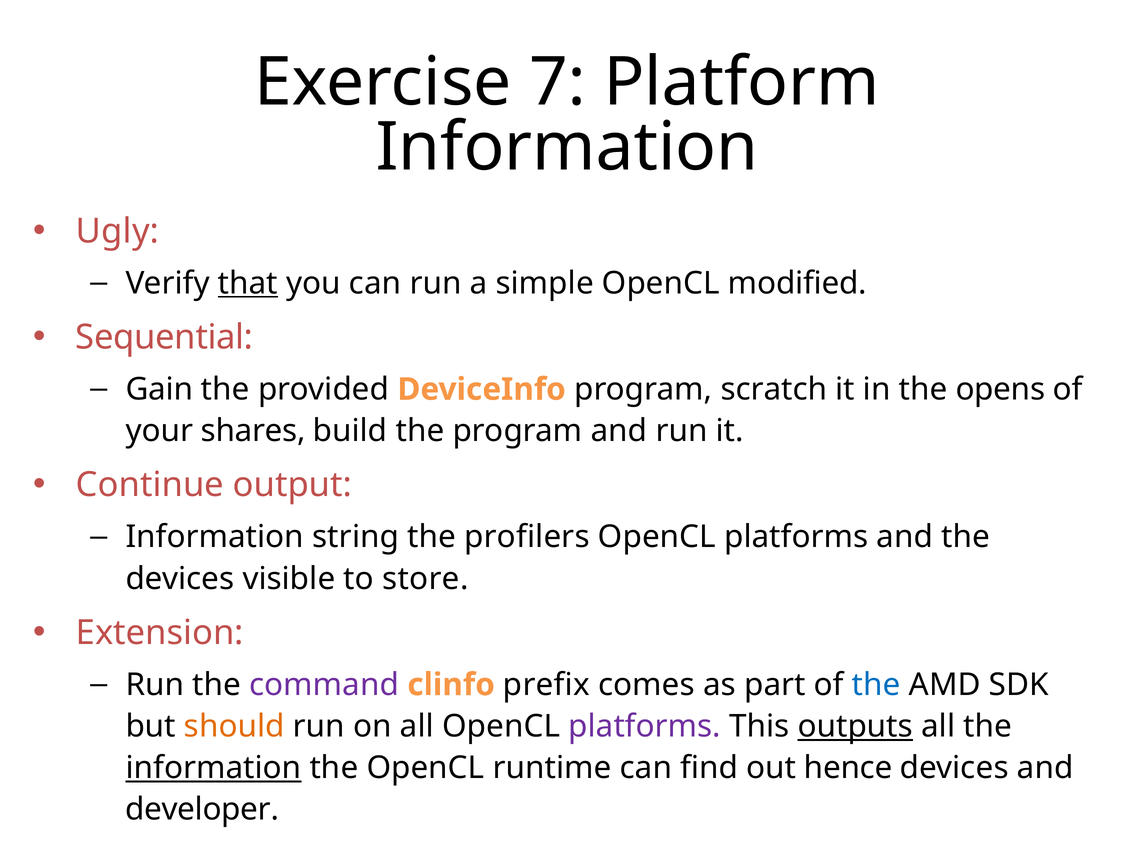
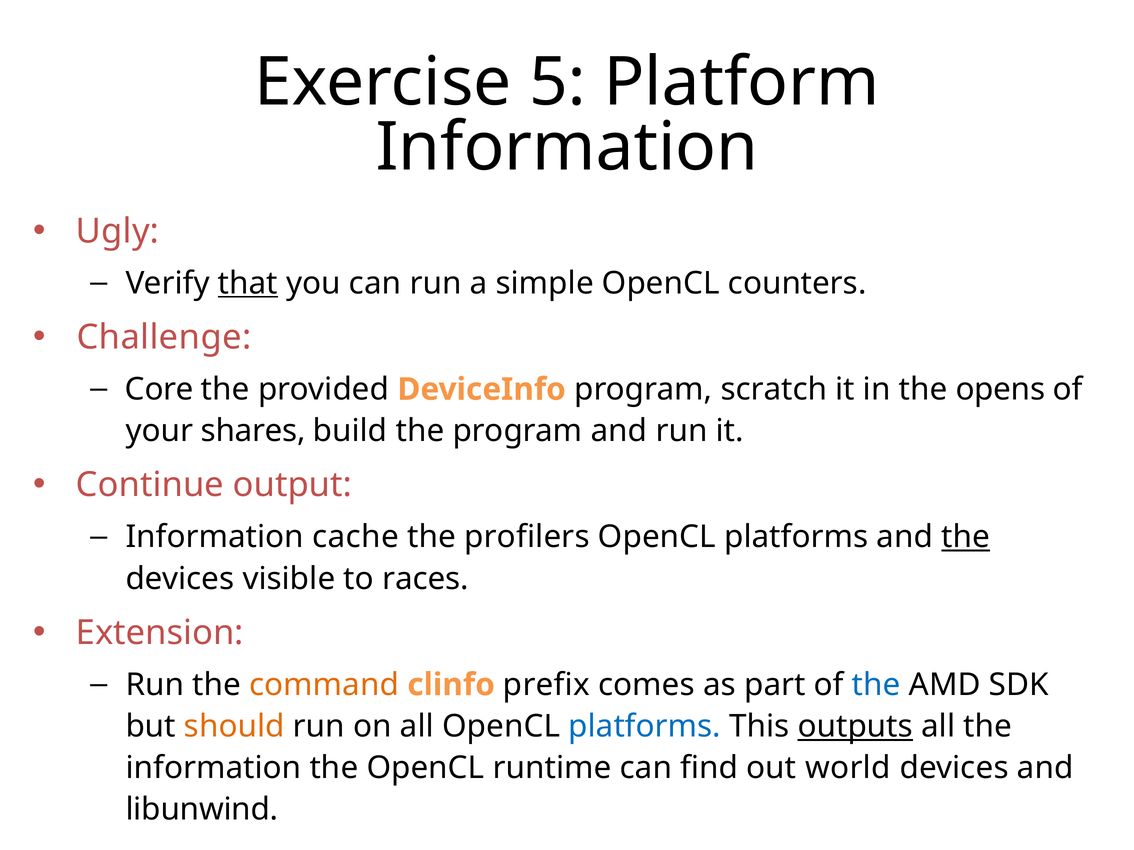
7: 7 -> 5
modified: modified -> counters
Sequential: Sequential -> Challenge
Gain: Gain -> Core
string: string -> cache
the at (966, 537) underline: none -> present
store: store -> races
command colour: purple -> orange
platforms at (645, 727) colour: purple -> blue
information at (213, 768) underline: present -> none
hence: hence -> world
developer: developer -> libunwind
